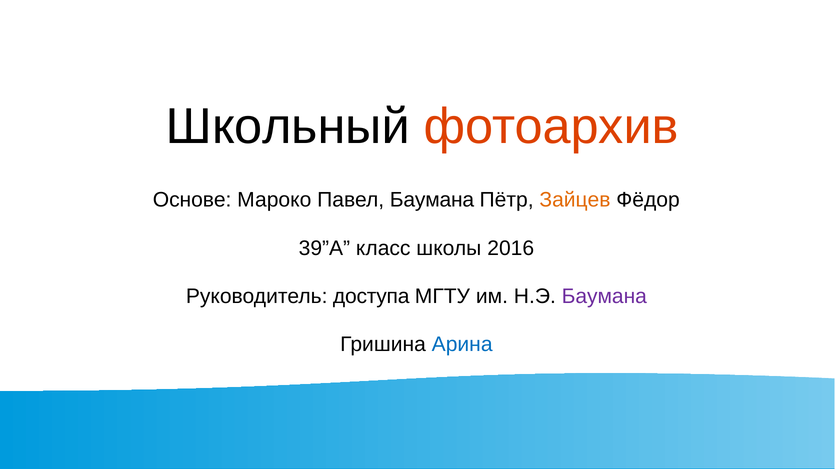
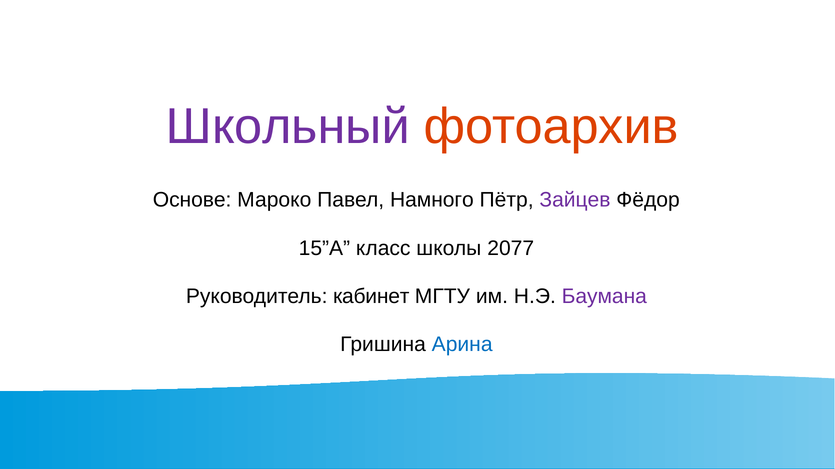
Школьный colour: black -> purple
Павел Баумана: Баумана -> Намного
Зайцев colour: orange -> purple
39”А: 39”А -> 15”А
2016: 2016 -> 2077
доступа: доступа -> кабинет
